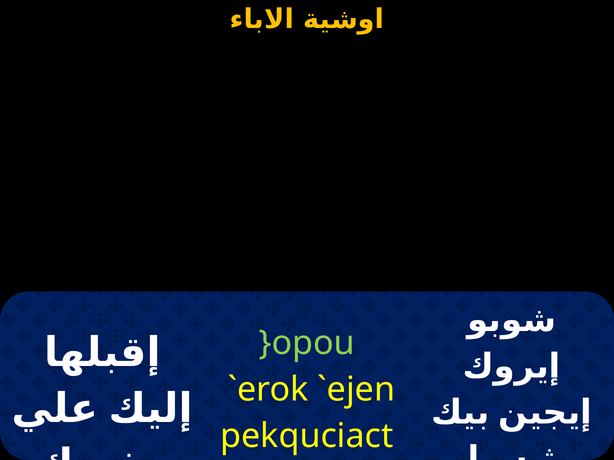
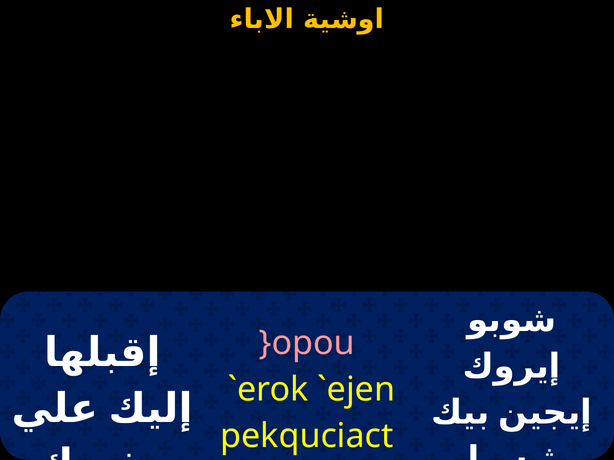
}opou colour: light green -> pink
